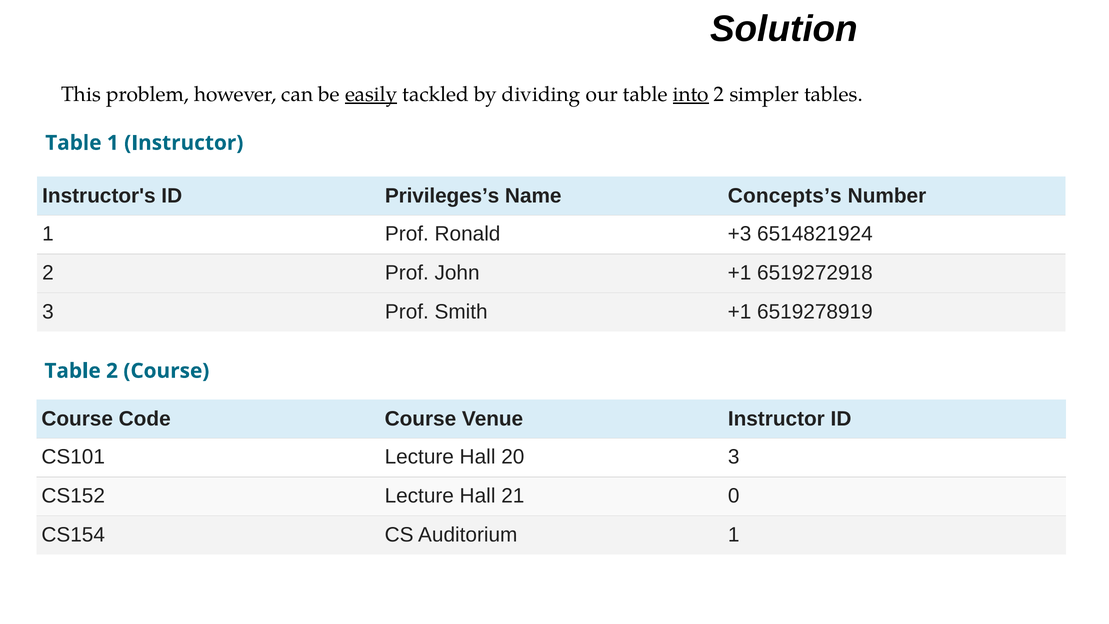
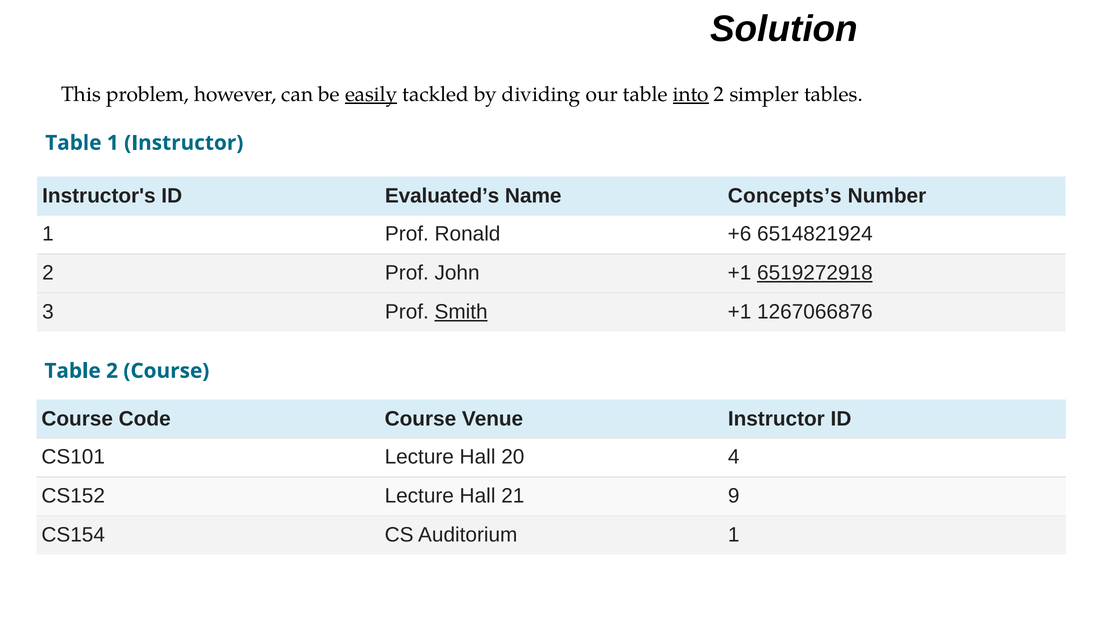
Privileges’s: Privileges’s -> Evaluated’s
+3: +3 -> +6
6519272918 underline: none -> present
Smith underline: none -> present
6519278919: 6519278919 -> 1267066876
20 3: 3 -> 4
0: 0 -> 9
